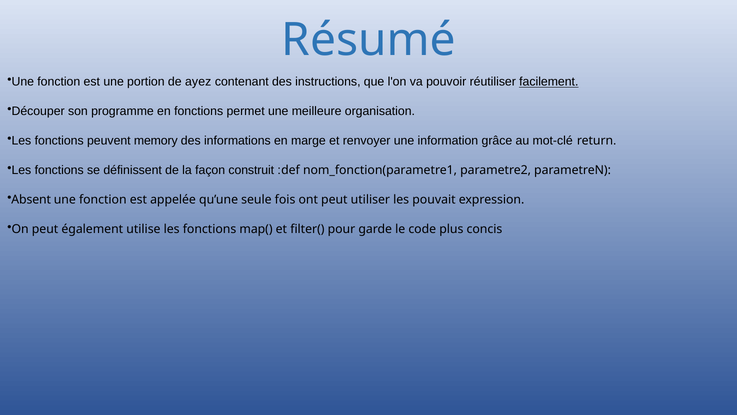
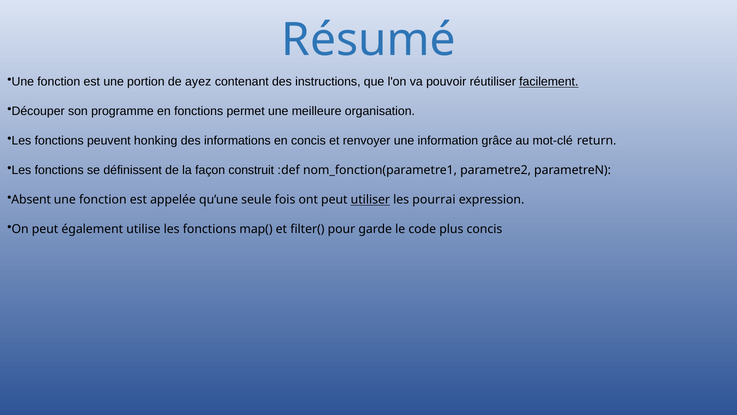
memory: memory -> honking
en marge: marge -> concis
utiliser underline: none -> present
pouvait: pouvait -> pourrai
